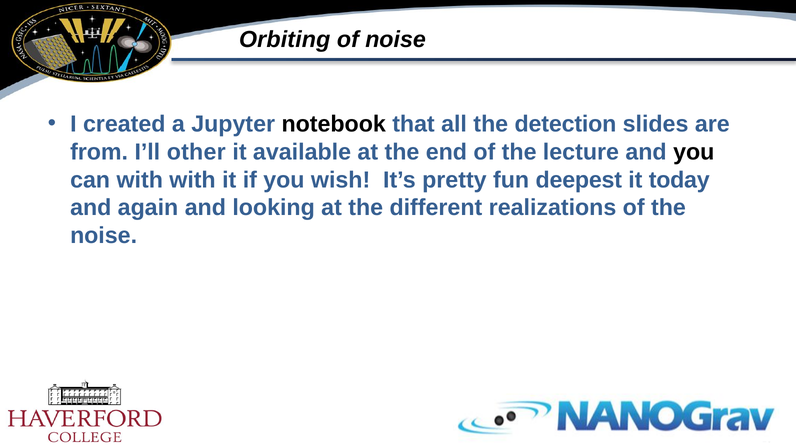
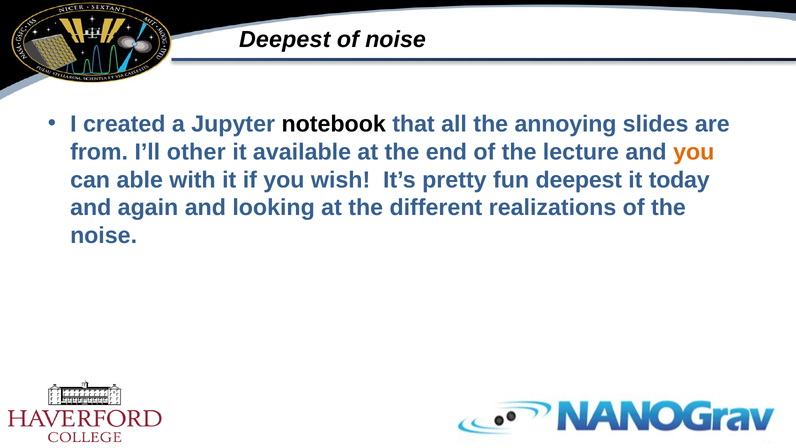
Orbiting at (285, 40): Orbiting -> Deepest
detection: detection -> annoying
you at (694, 152) colour: black -> orange
can with: with -> able
